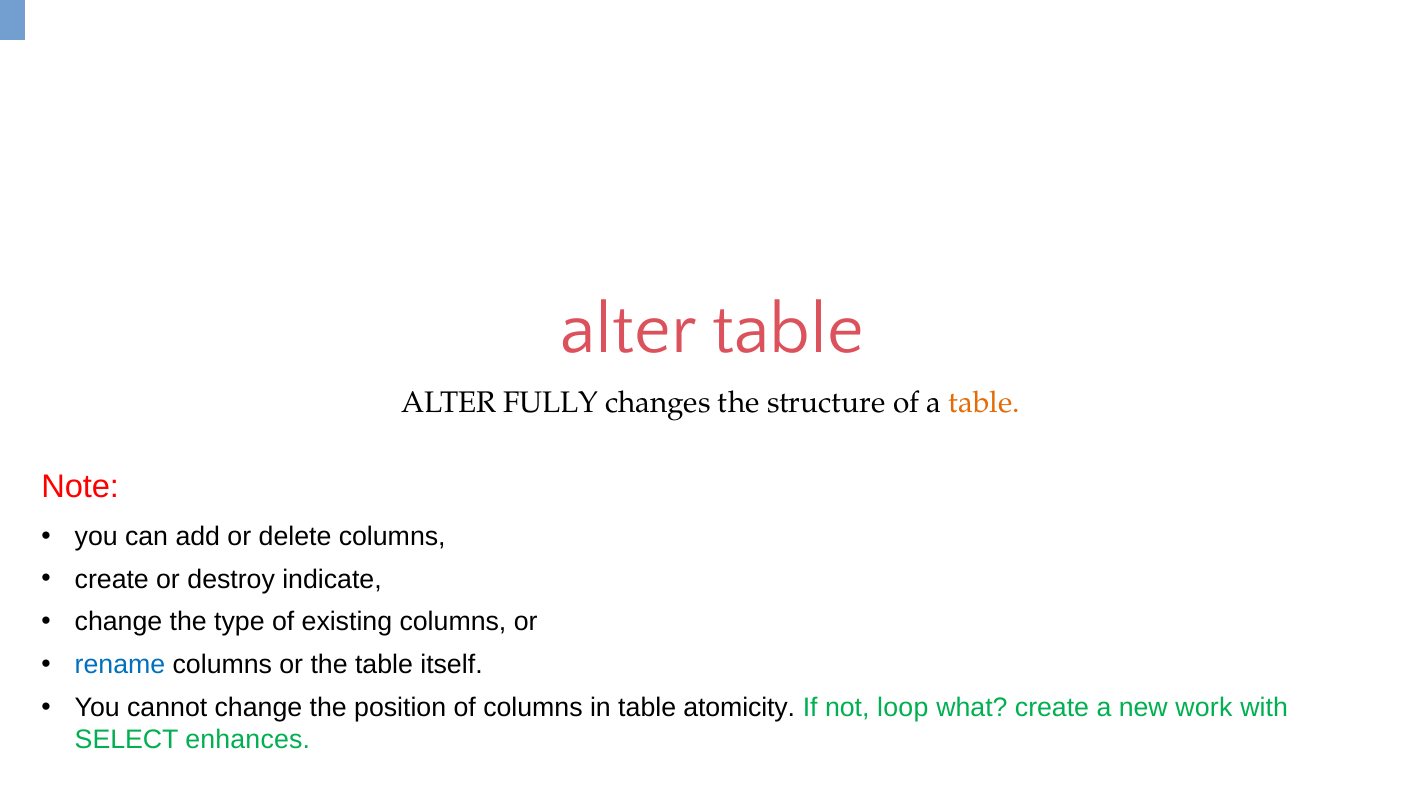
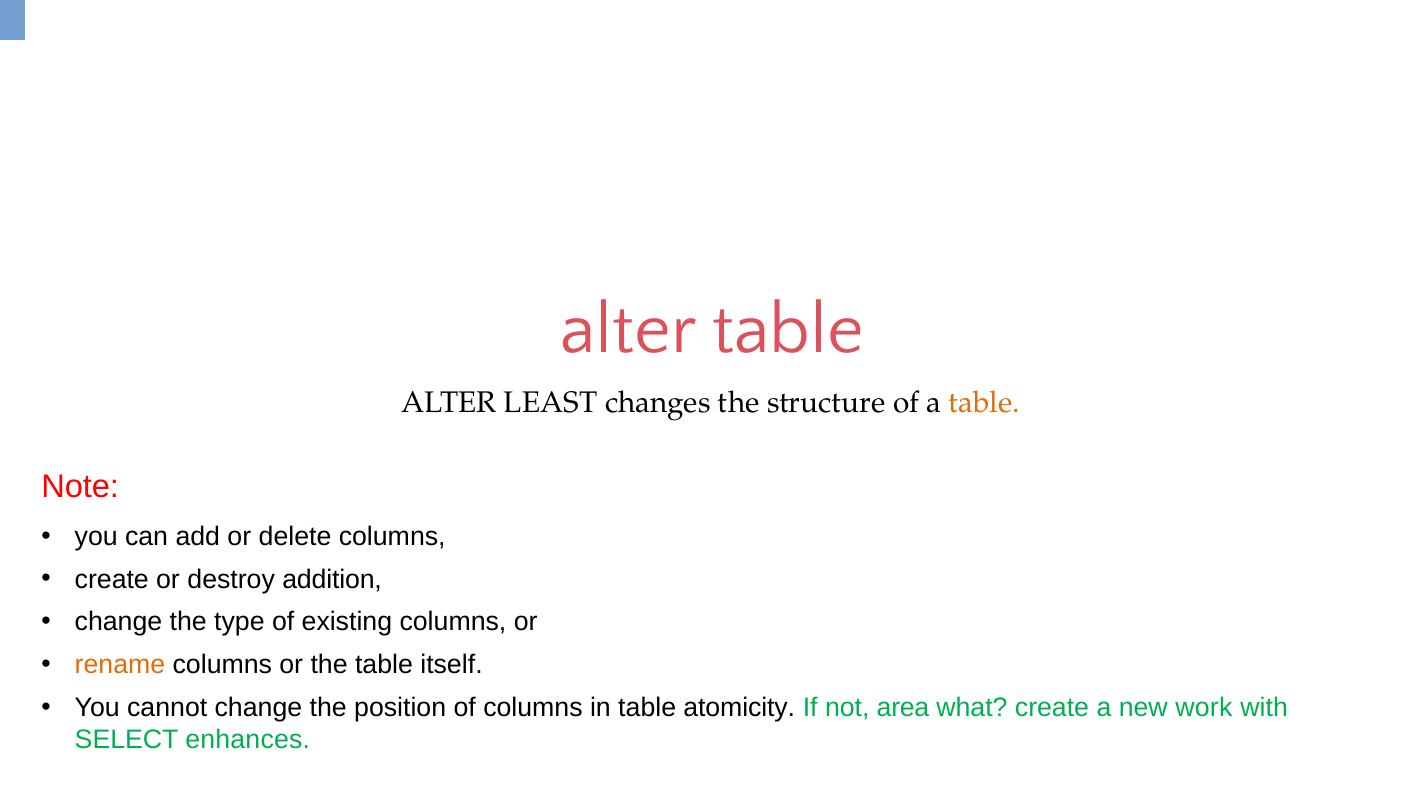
FULLY: FULLY -> LEAST
indicate: indicate -> addition
rename colour: blue -> orange
loop: loop -> area
